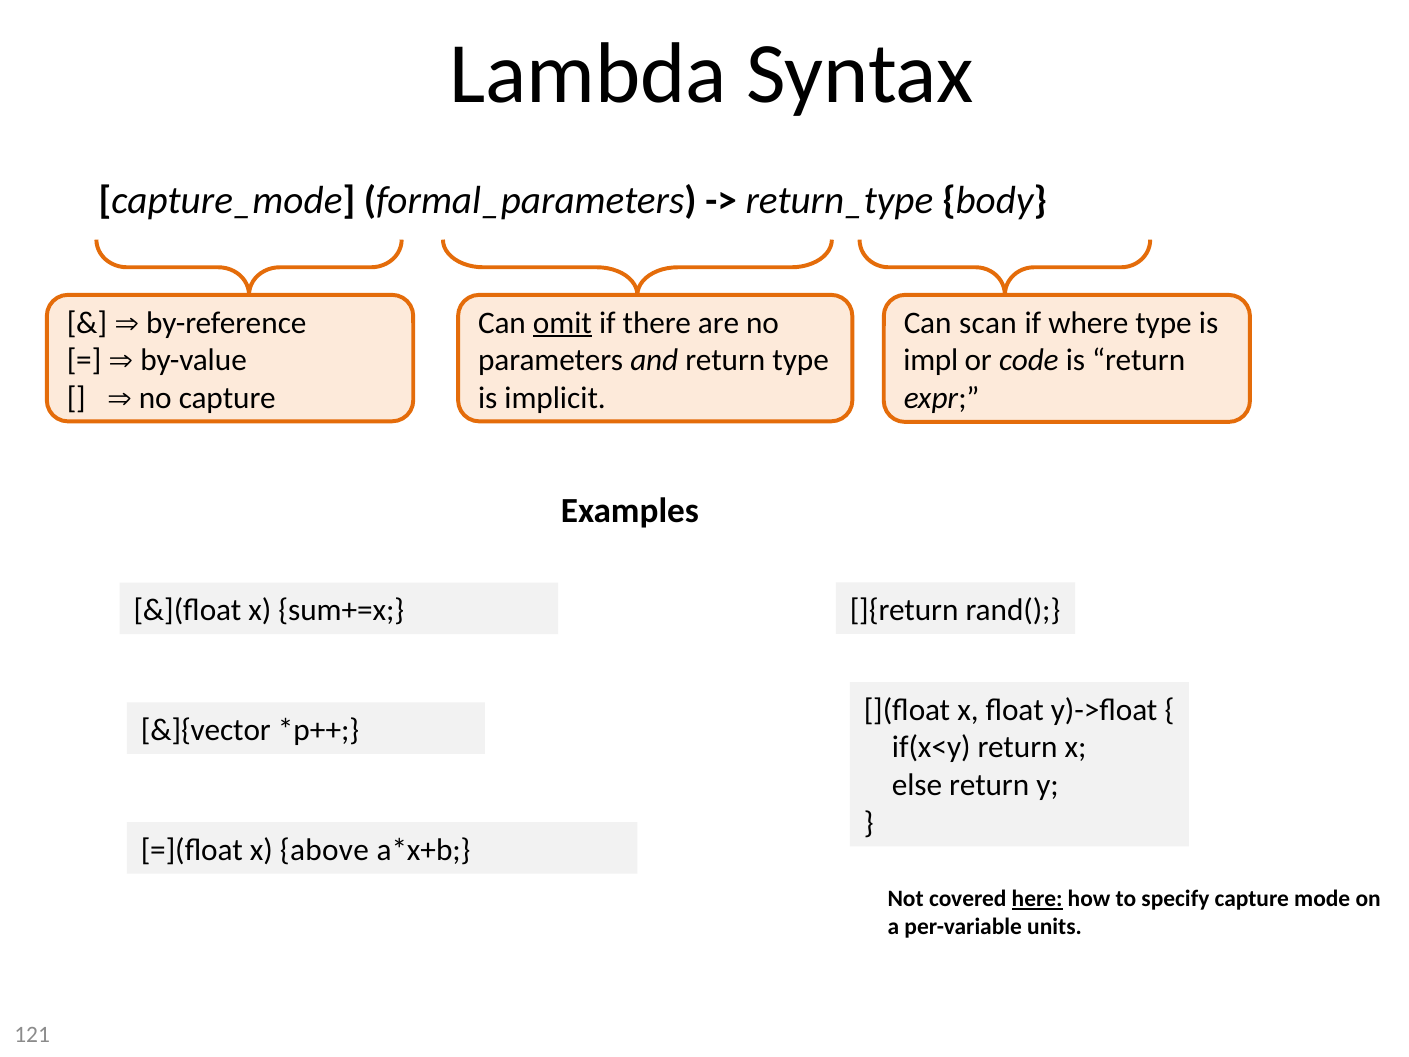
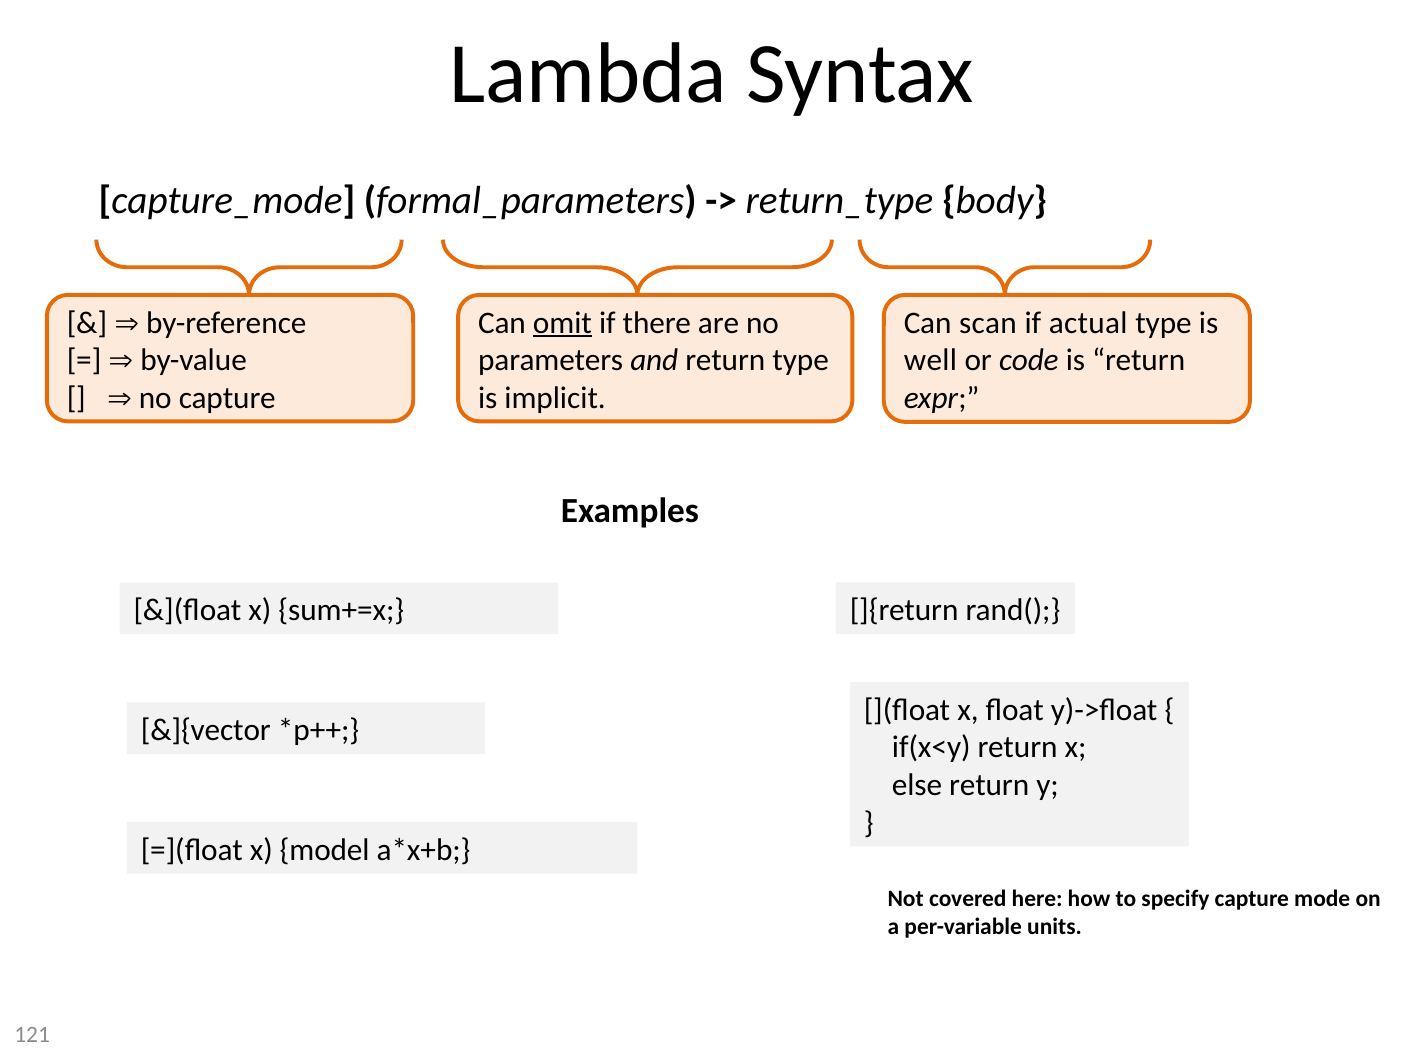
where: where -> actual
impl: impl -> well
above: above -> model
here underline: present -> none
